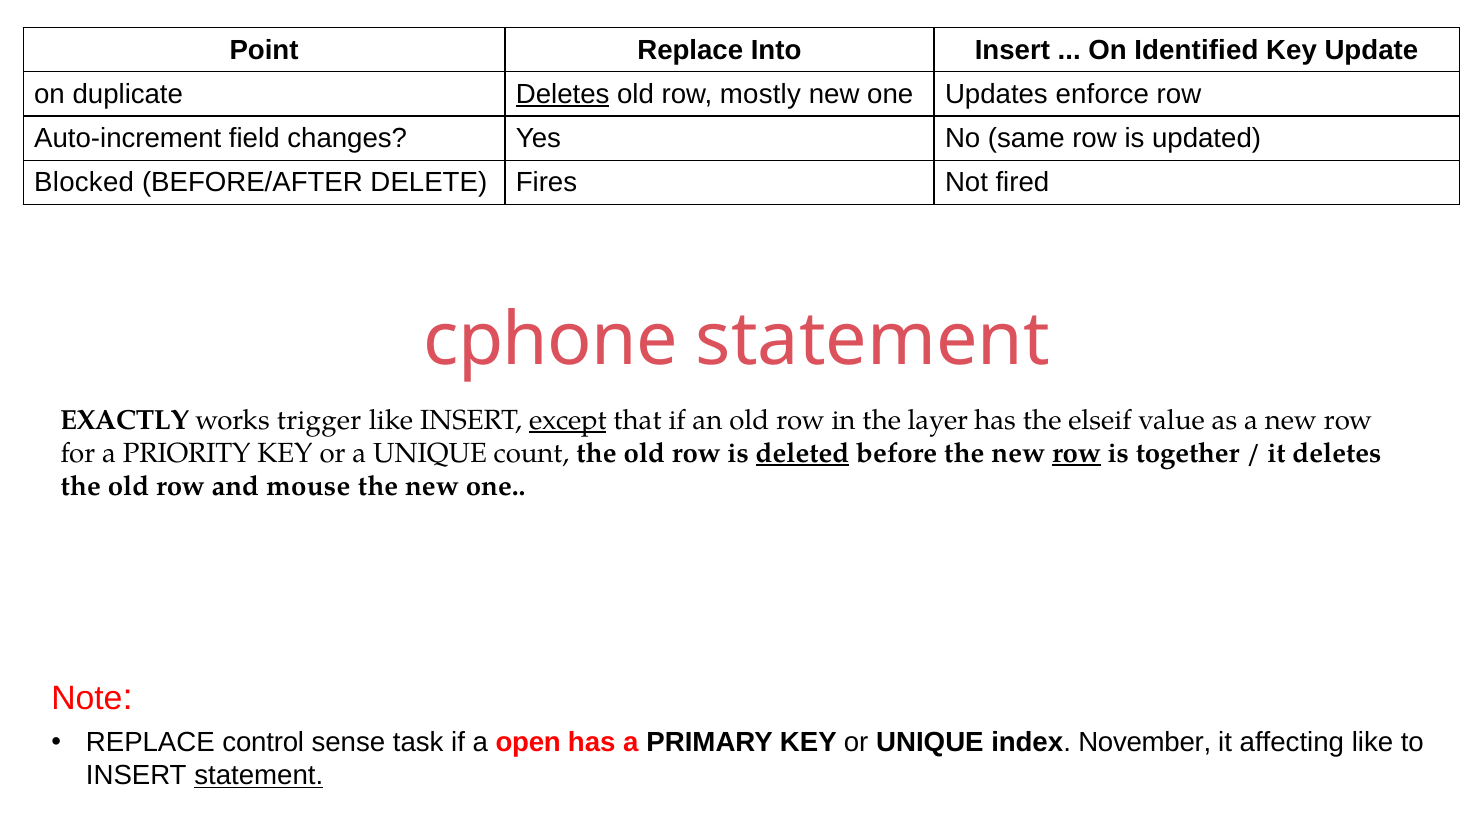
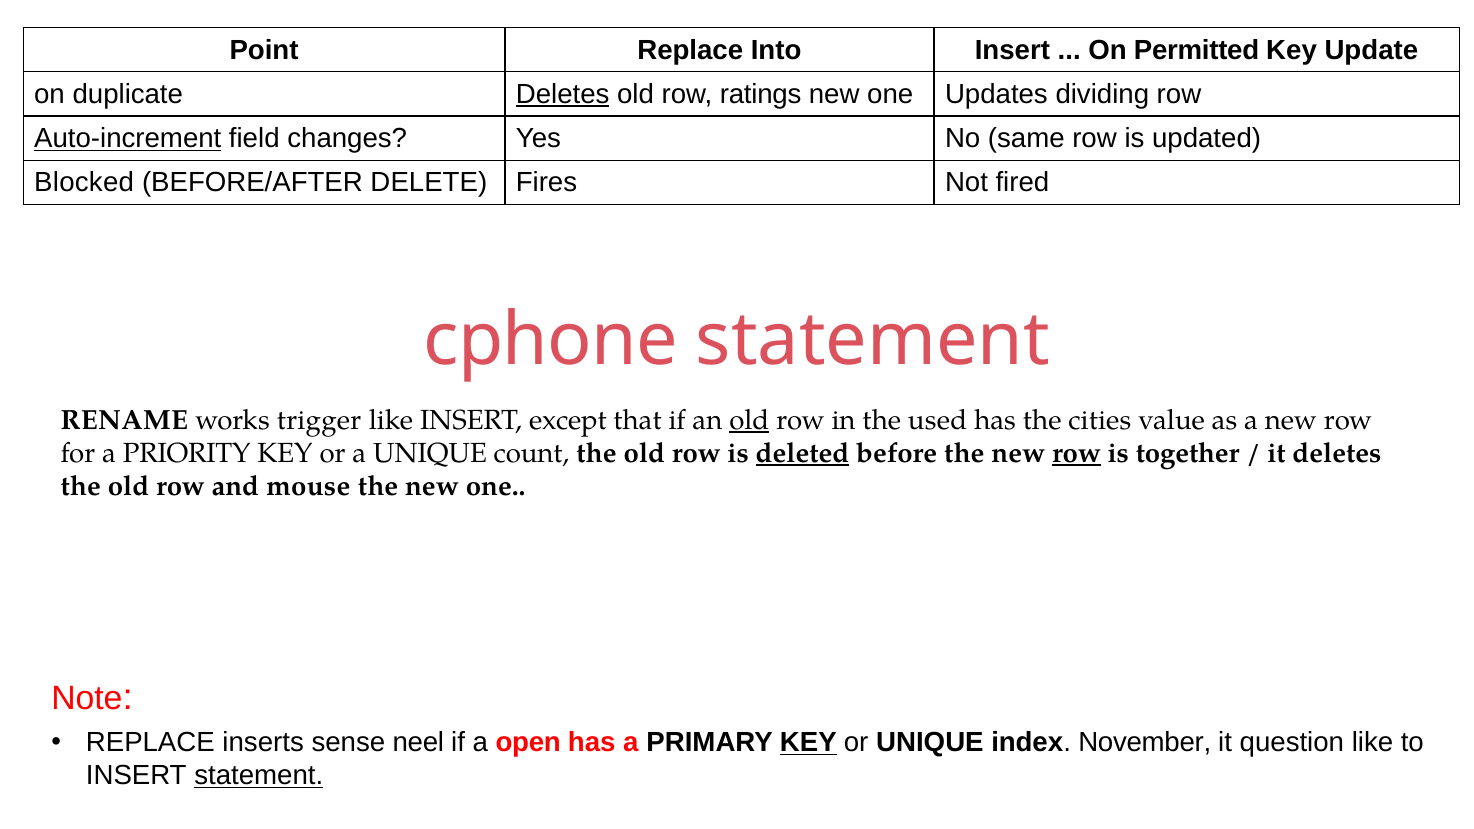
Identified: Identified -> Permitted
mostly: mostly -> ratings
enforce: enforce -> dividing
Auto-increment underline: none -> present
EXACTLY: EXACTLY -> RENAME
except underline: present -> none
old at (749, 420) underline: none -> present
layer: layer -> used
elseif: elseif -> cities
control: control -> inserts
task: task -> neel
KEY at (808, 743) underline: none -> present
affecting: affecting -> question
